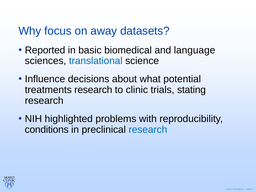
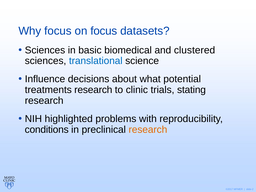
on away: away -> focus
Reported at (45, 50): Reported -> Sciences
language: language -> clustered
research at (148, 130) colour: blue -> orange
